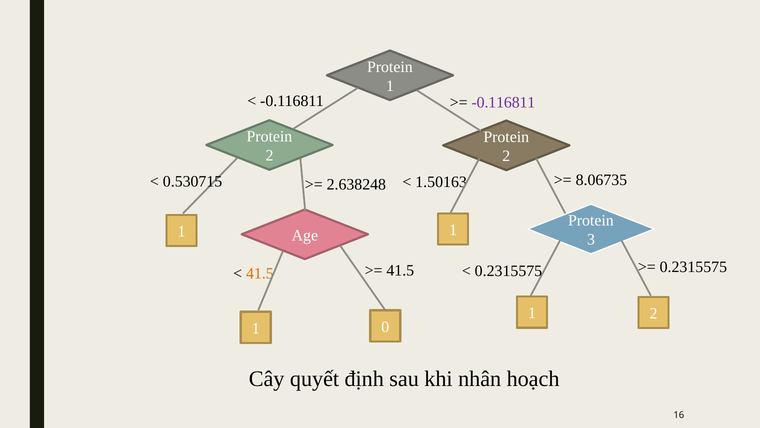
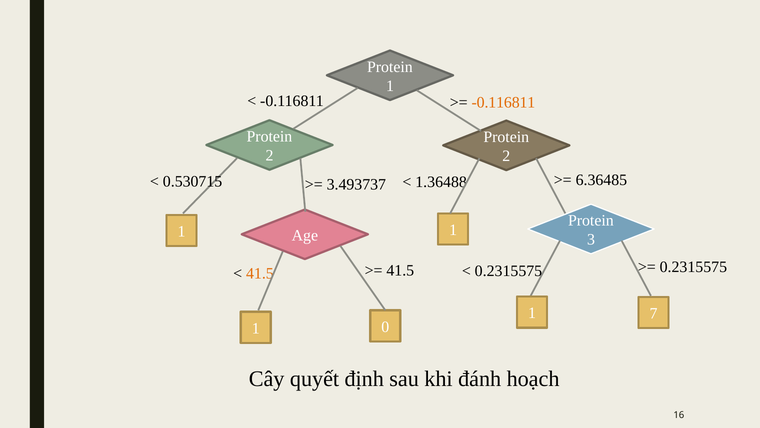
-0.116811 at (503, 103) colour: purple -> orange
2.638248: 2.638248 -> 3.493737
1.50163: 1.50163 -> 1.36488
8.06735: 8.06735 -> 6.36485
1 2: 2 -> 7
nhân: nhân -> đánh
